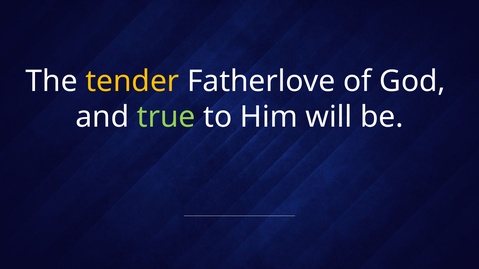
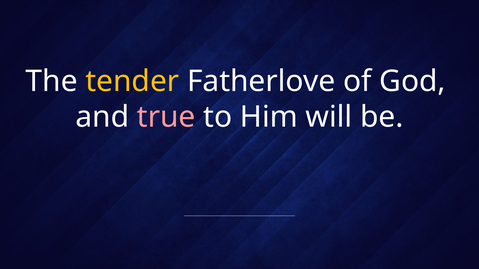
true colour: light green -> pink
